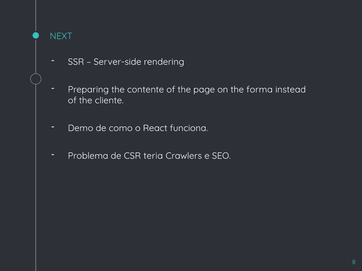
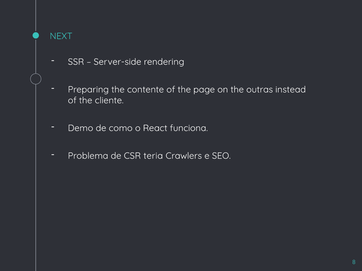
forma: forma -> outras
